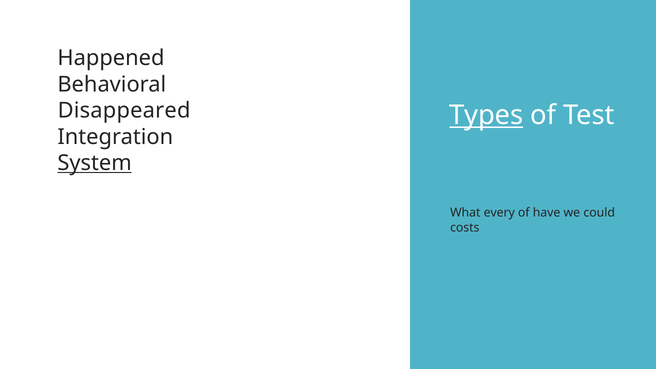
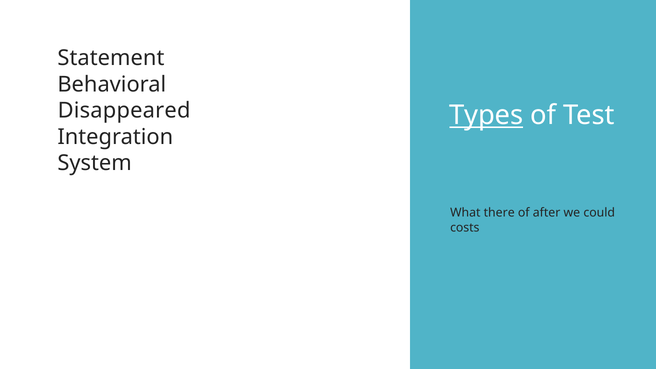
Happened: Happened -> Statement
System underline: present -> none
every: every -> there
have: have -> after
